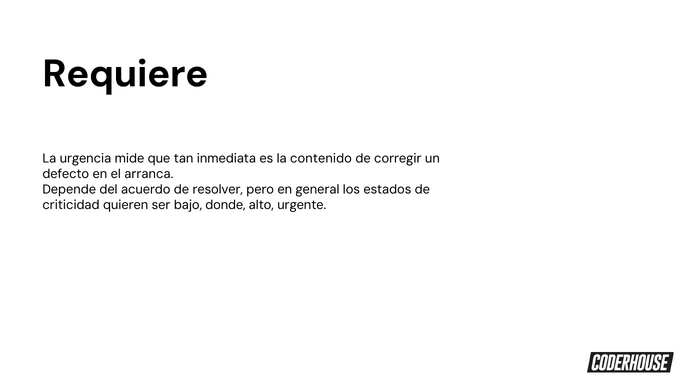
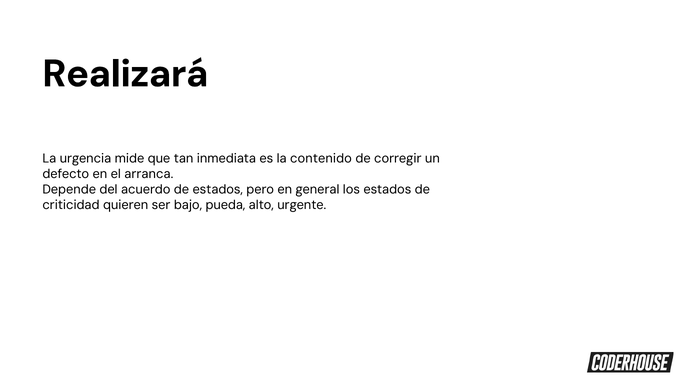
Requiere: Requiere -> Realizará
de resolver: resolver -> estados
donde: donde -> pueda
